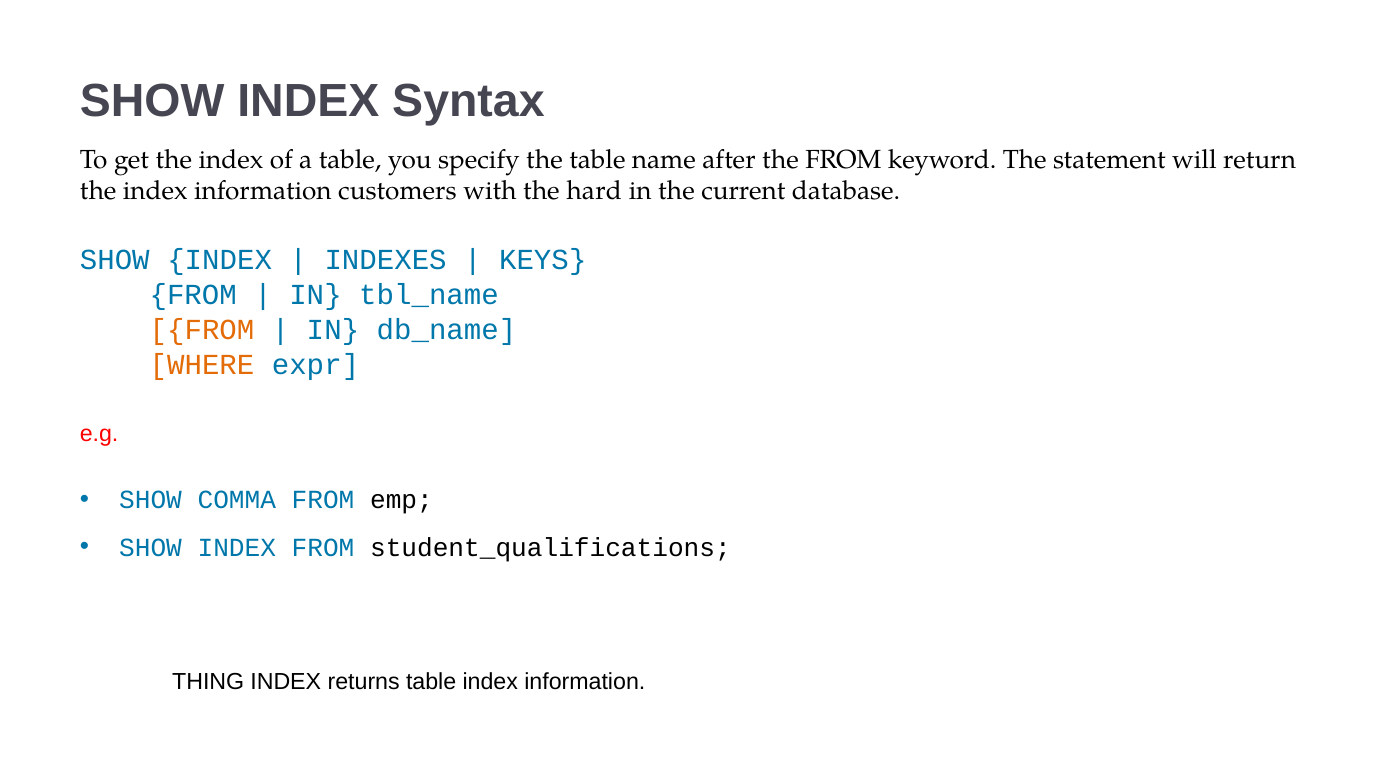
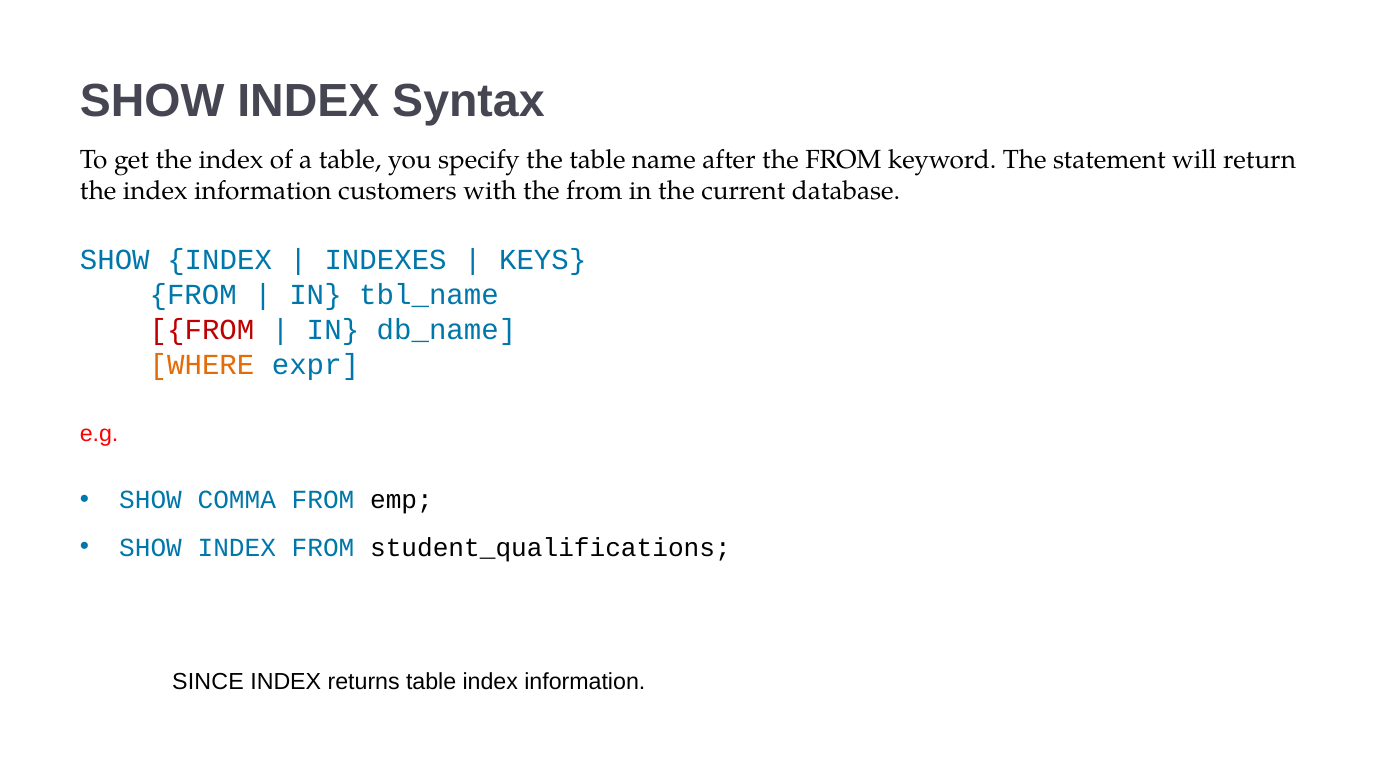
with the hard: hard -> from
FROM at (202, 330) colour: orange -> red
THING: THING -> SINCE
